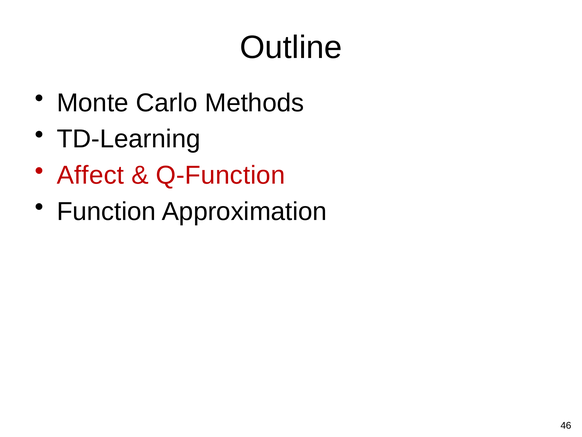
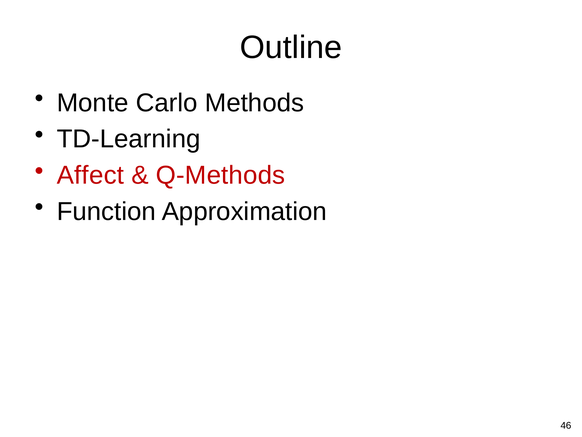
Q-Function: Q-Function -> Q-Methods
